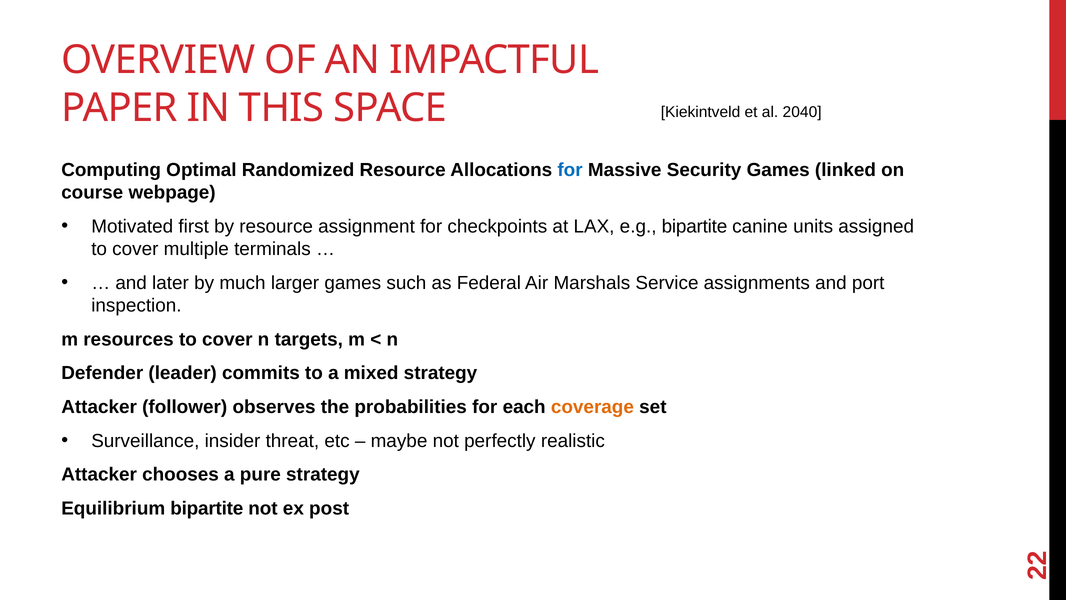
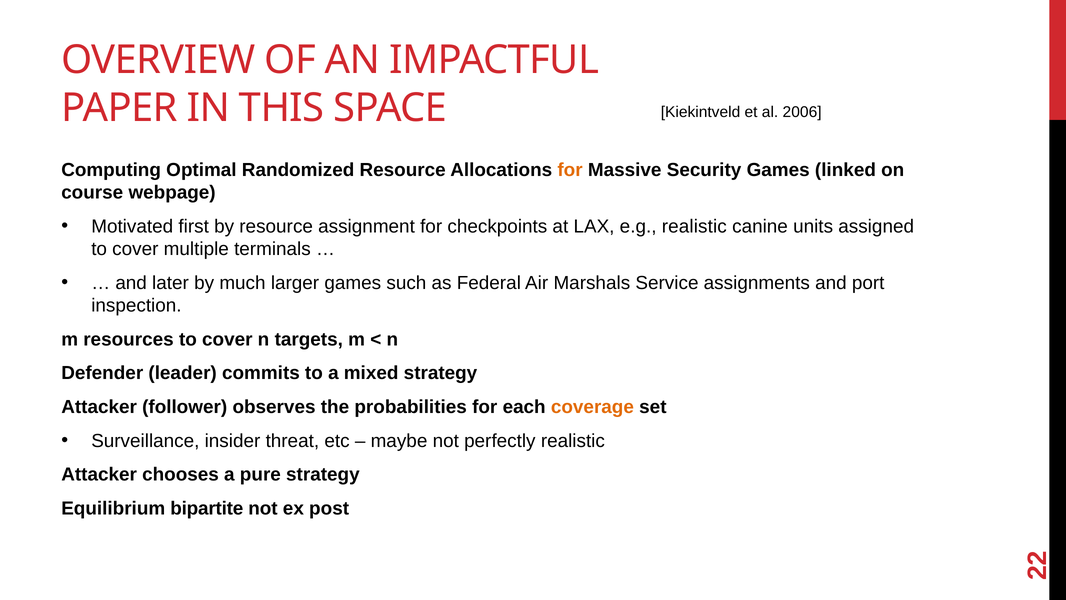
2040: 2040 -> 2006
for at (570, 170) colour: blue -> orange
e.g bipartite: bipartite -> realistic
